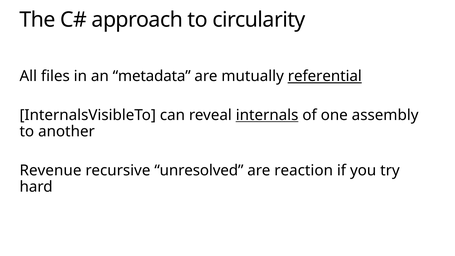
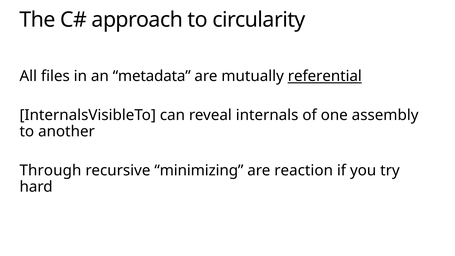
internals underline: present -> none
Revenue: Revenue -> Through
unresolved: unresolved -> minimizing
